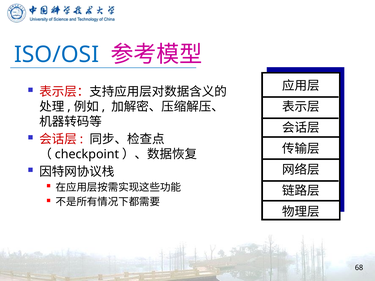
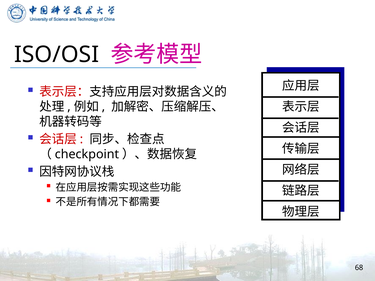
ISO/OSI colour: blue -> black
